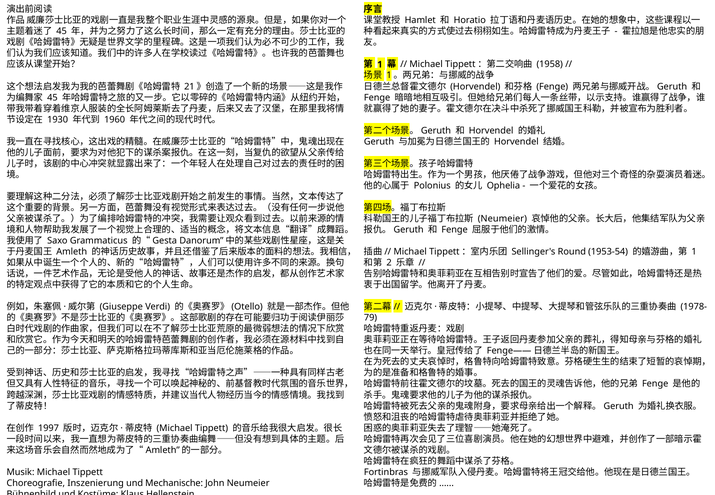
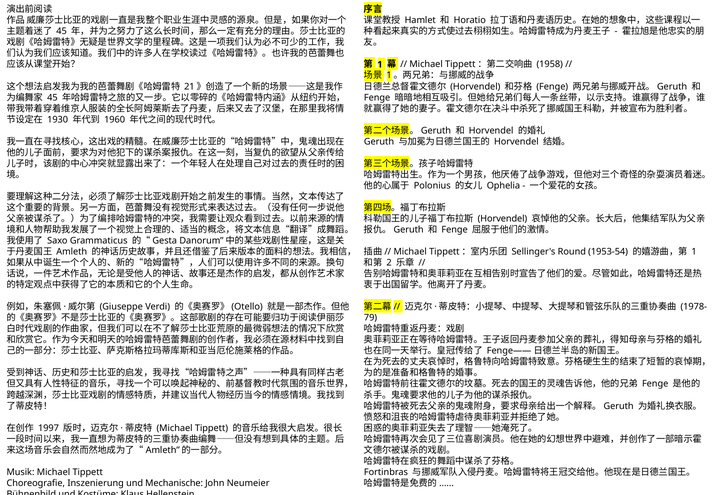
Neumeier at (502, 219): Neumeier -> Horvendel
